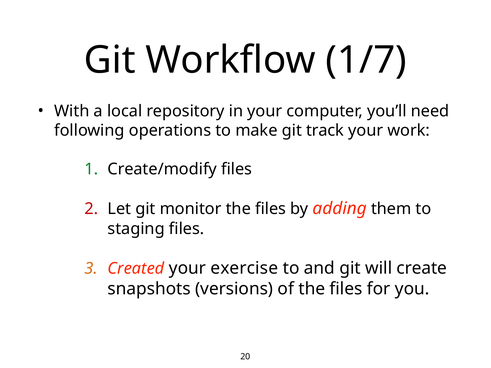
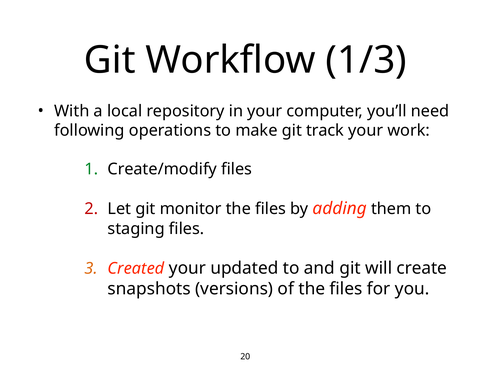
1/7: 1/7 -> 1/3
exercise: exercise -> updated
